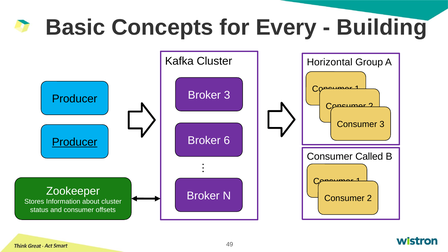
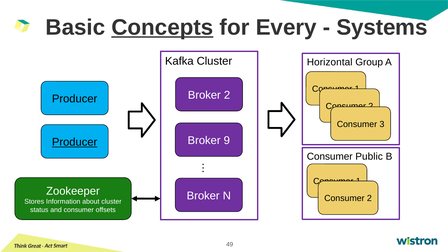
Concepts underline: none -> present
Building: Building -> Systems
Broker 3: 3 -> 2
6: 6 -> 9
Called: Called -> Public
